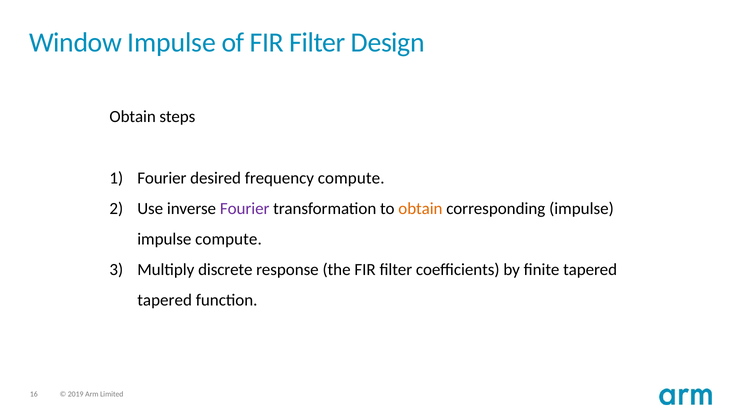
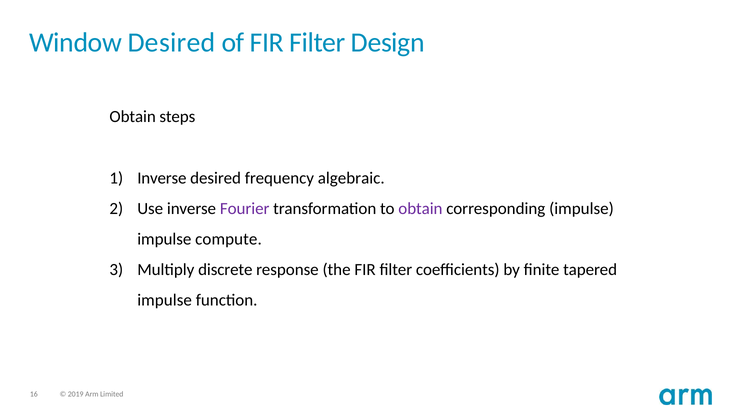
Window Impulse: Impulse -> Desired
Fourier at (162, 178): Fourier -> Inverse
frequency compute: compute -> algebraic
obtain at (420, 208) colour: orange -> purple
tapered at (165, 300): tapered -> impulse
